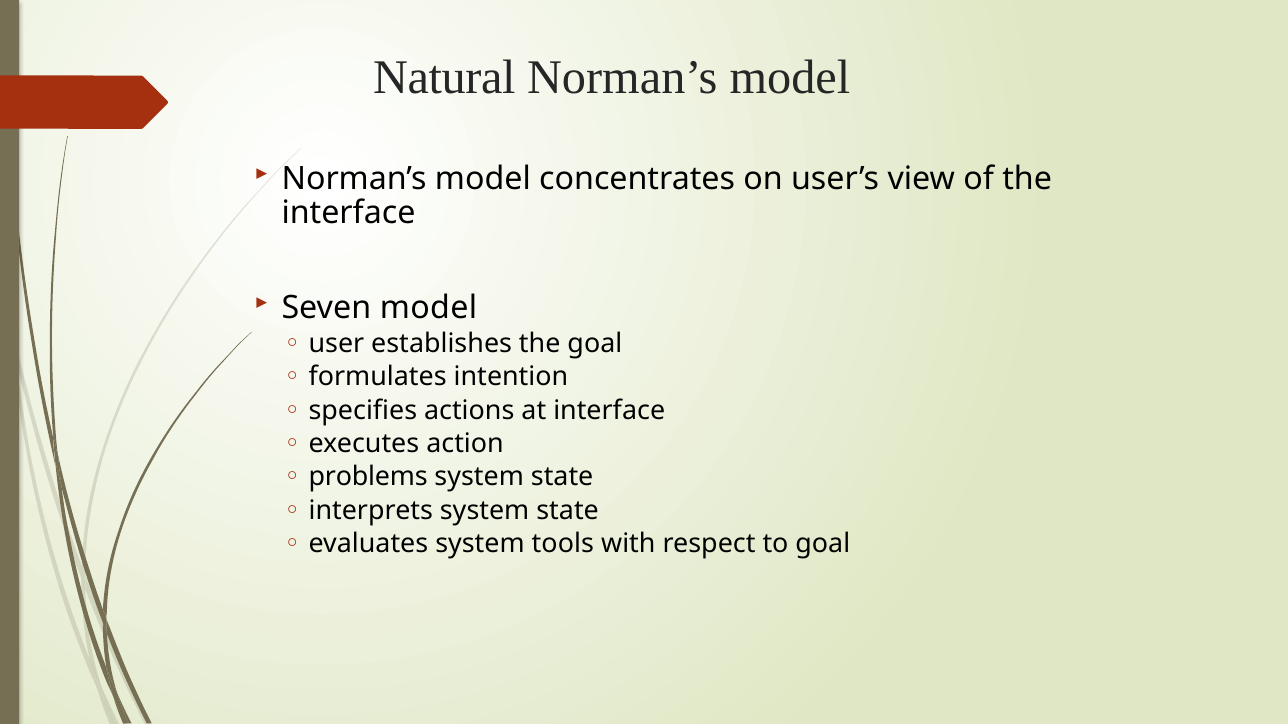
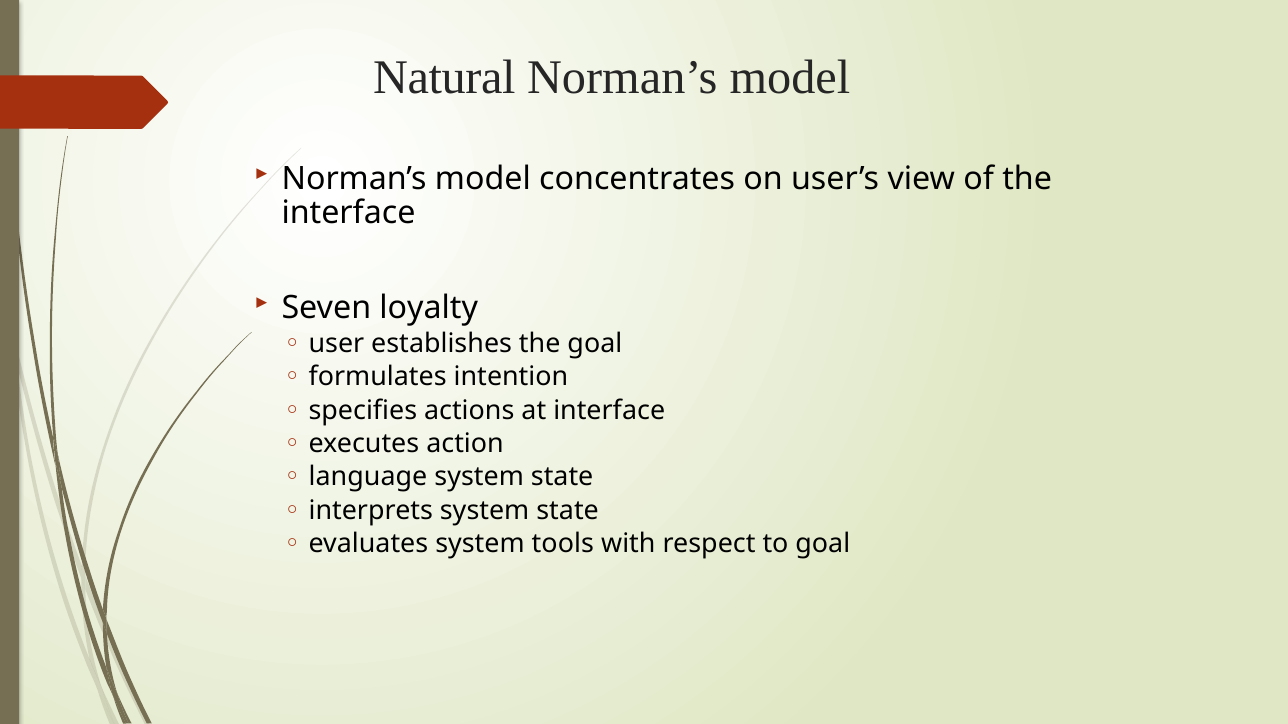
Seven model: model -> loyalty
problems: problems -> language
